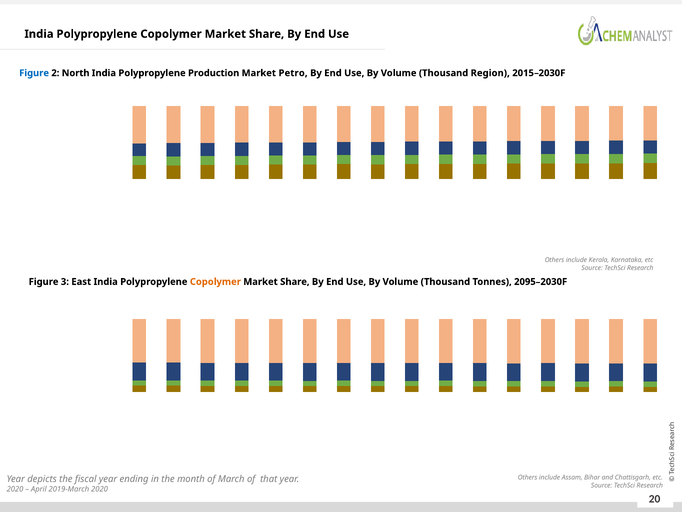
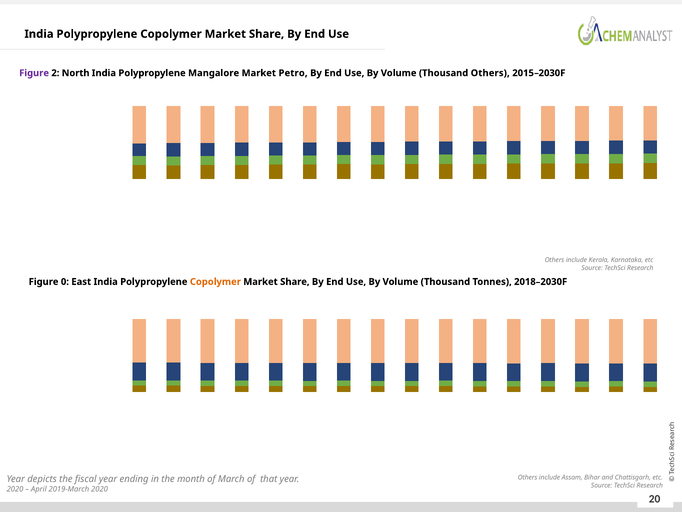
Figure at (34, 73) colour: blue -> purple
Production: Production -> Mangalore
Thousand Region: Region -> Others
3: 3 -> 0
2095–2030F: 2095–2030F -> 2018–2030F
